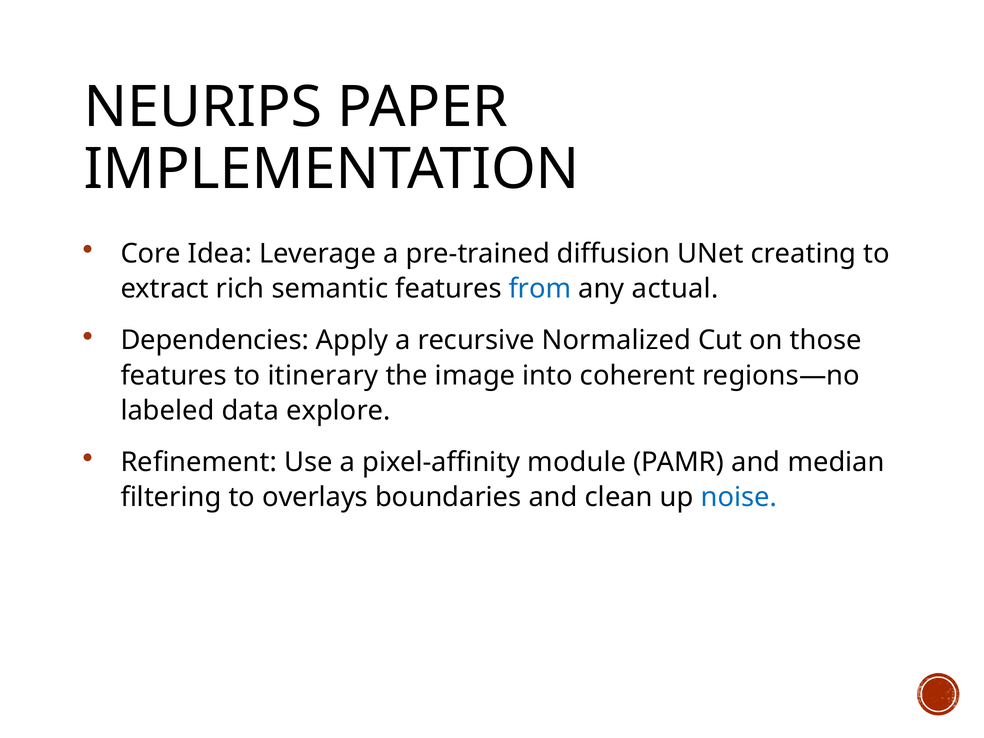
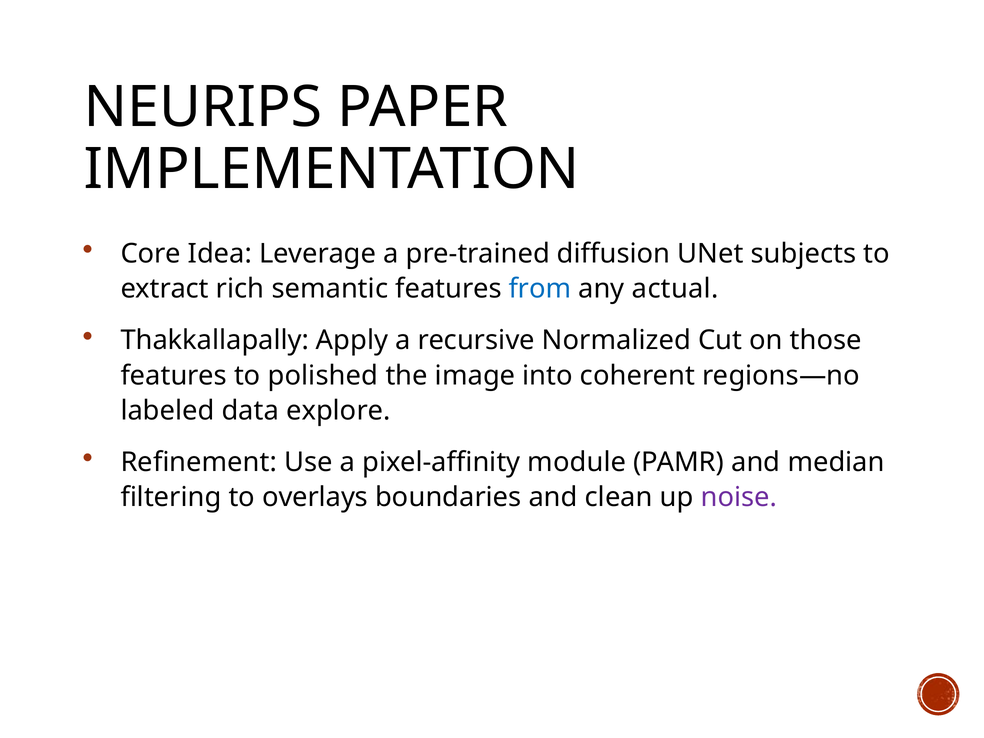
creating: creating -> subjects
Dependencies: Dependencies -> Thakkallapally
itinerary: itinerary -> polished
noise colour: blue -> purple
